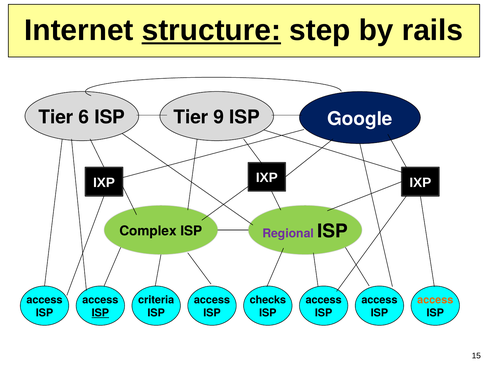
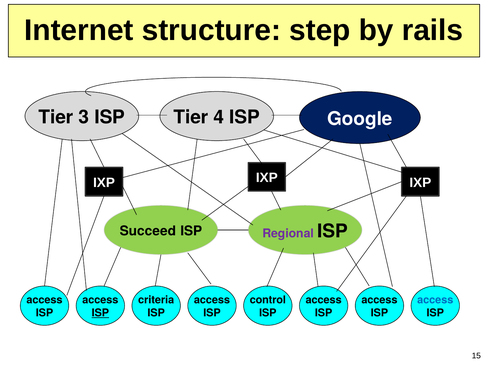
structure underline: present -> none
6: 6 -> 3
9: 9 -> 4
Complex: Complex -> Succeed
checks: checks -> control
access at (435, 300) colour: orange -> blue
